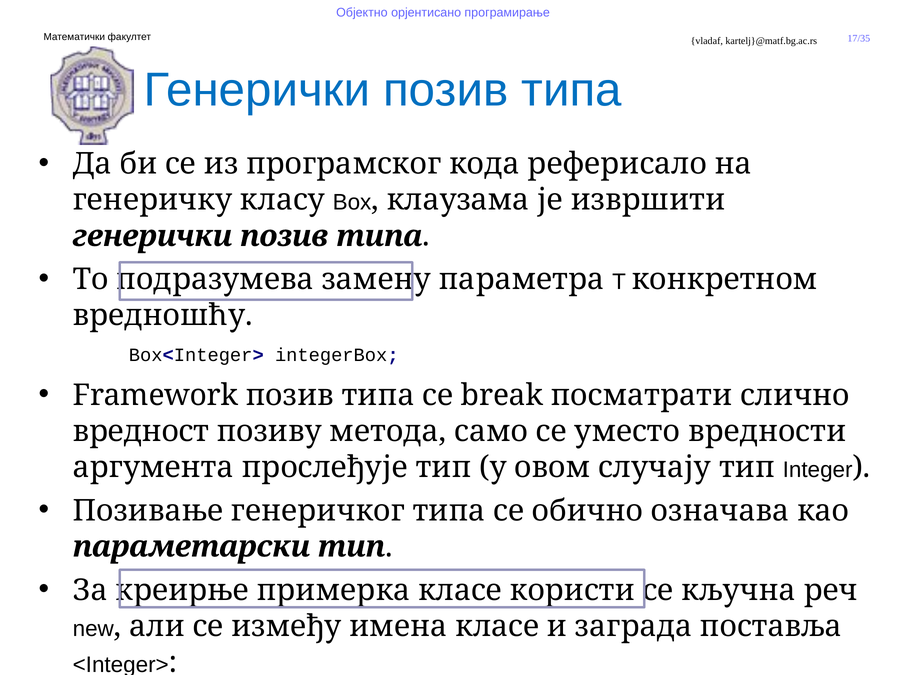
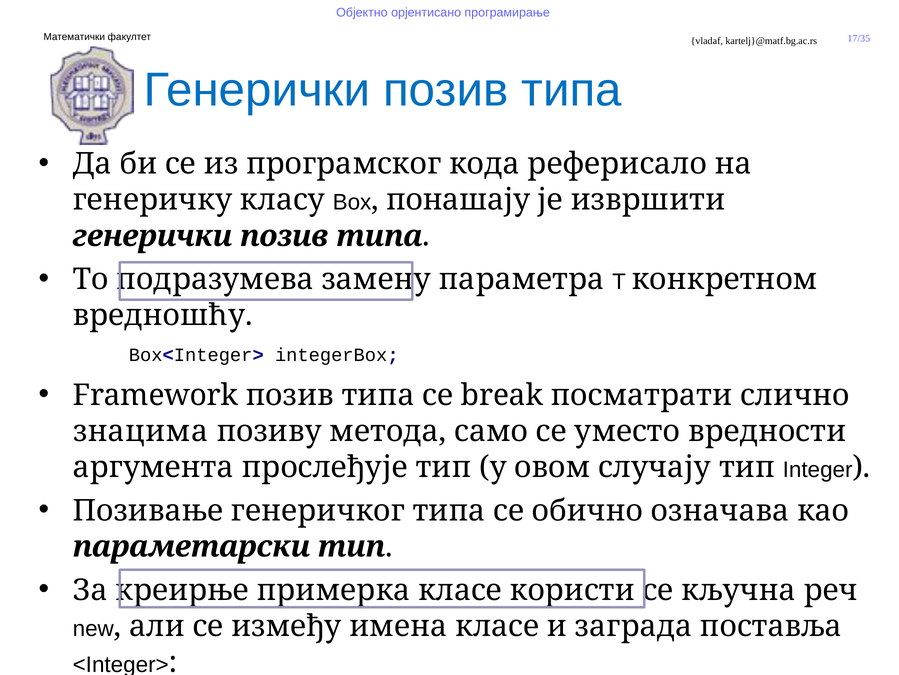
клаузама: клаузама -> понашају
вредност: вредност -> знацима
